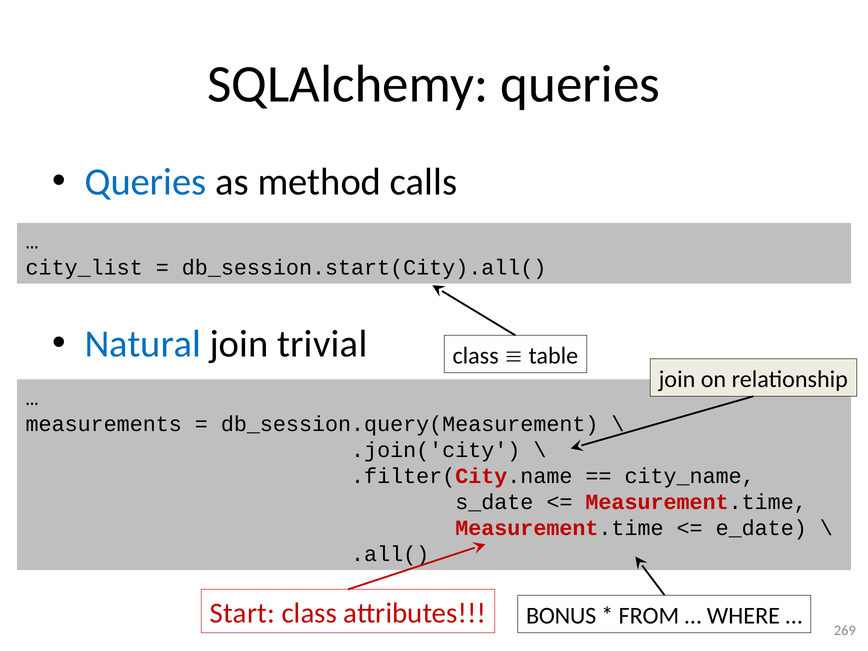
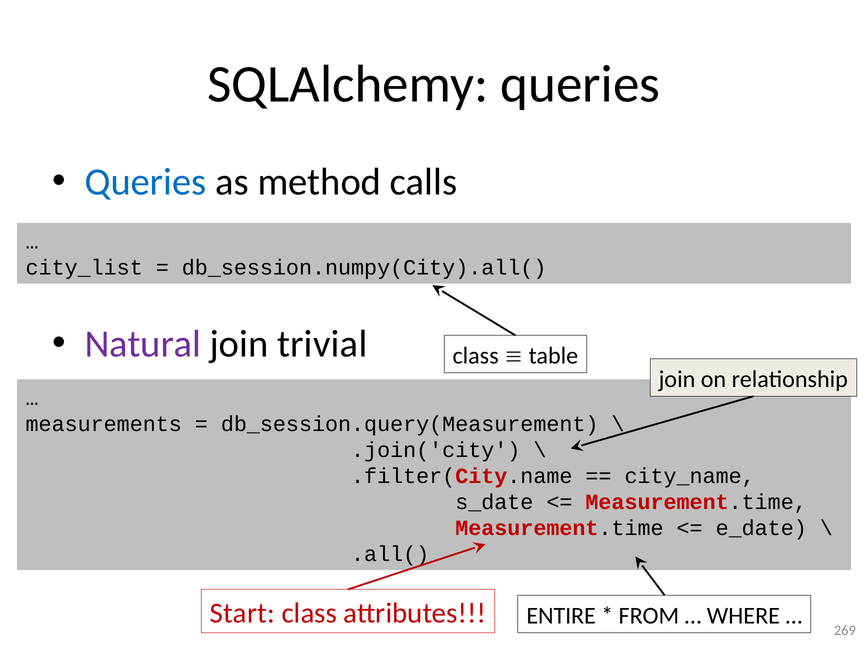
db_session.start(City).all(: db_session.start(City).all( -> db_session.numpy(City).all(
Natural colour: blue -> purple
BONUS: BONUS -> ENTIRE
